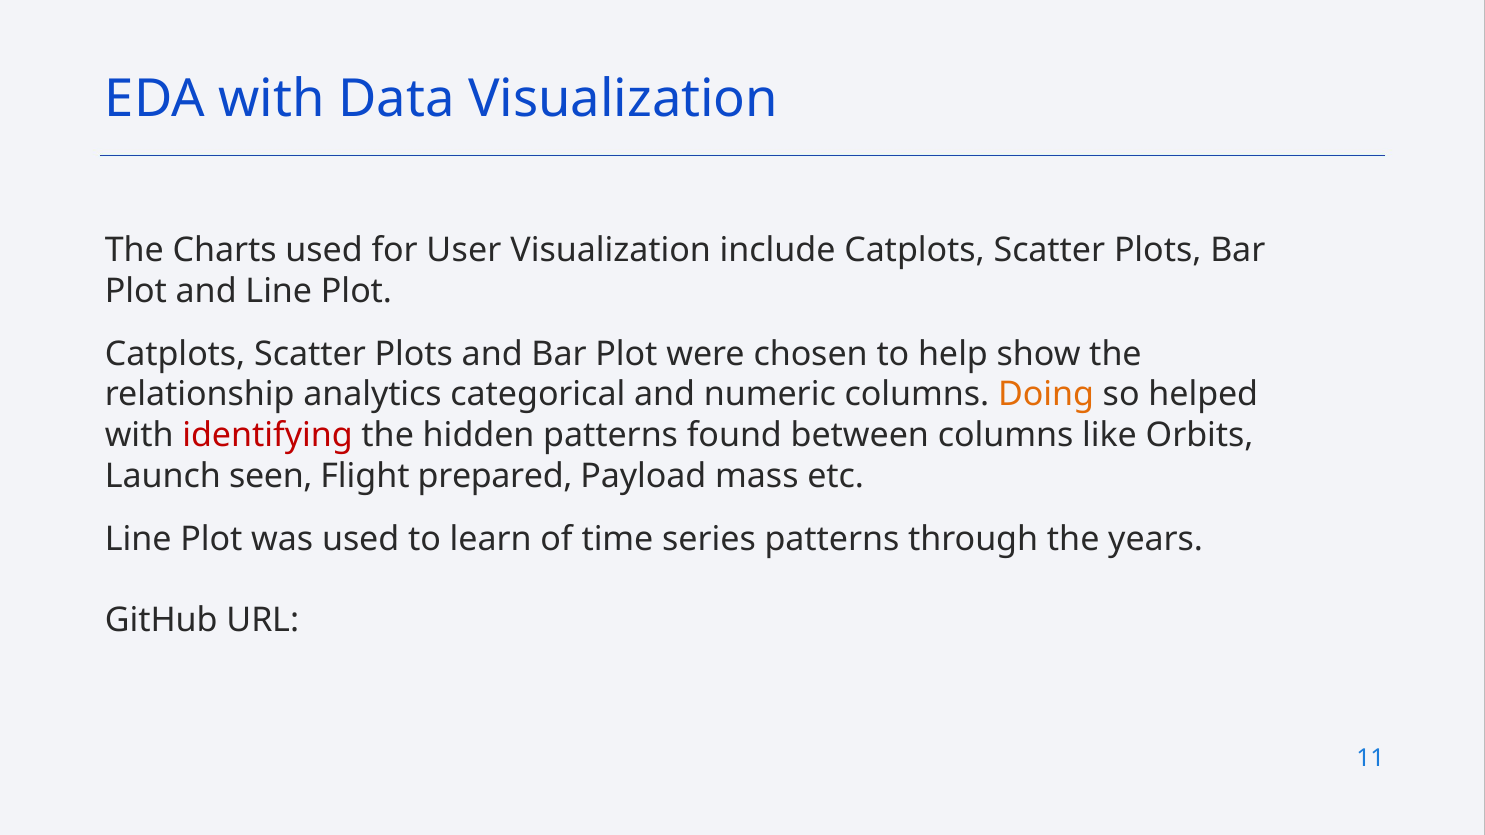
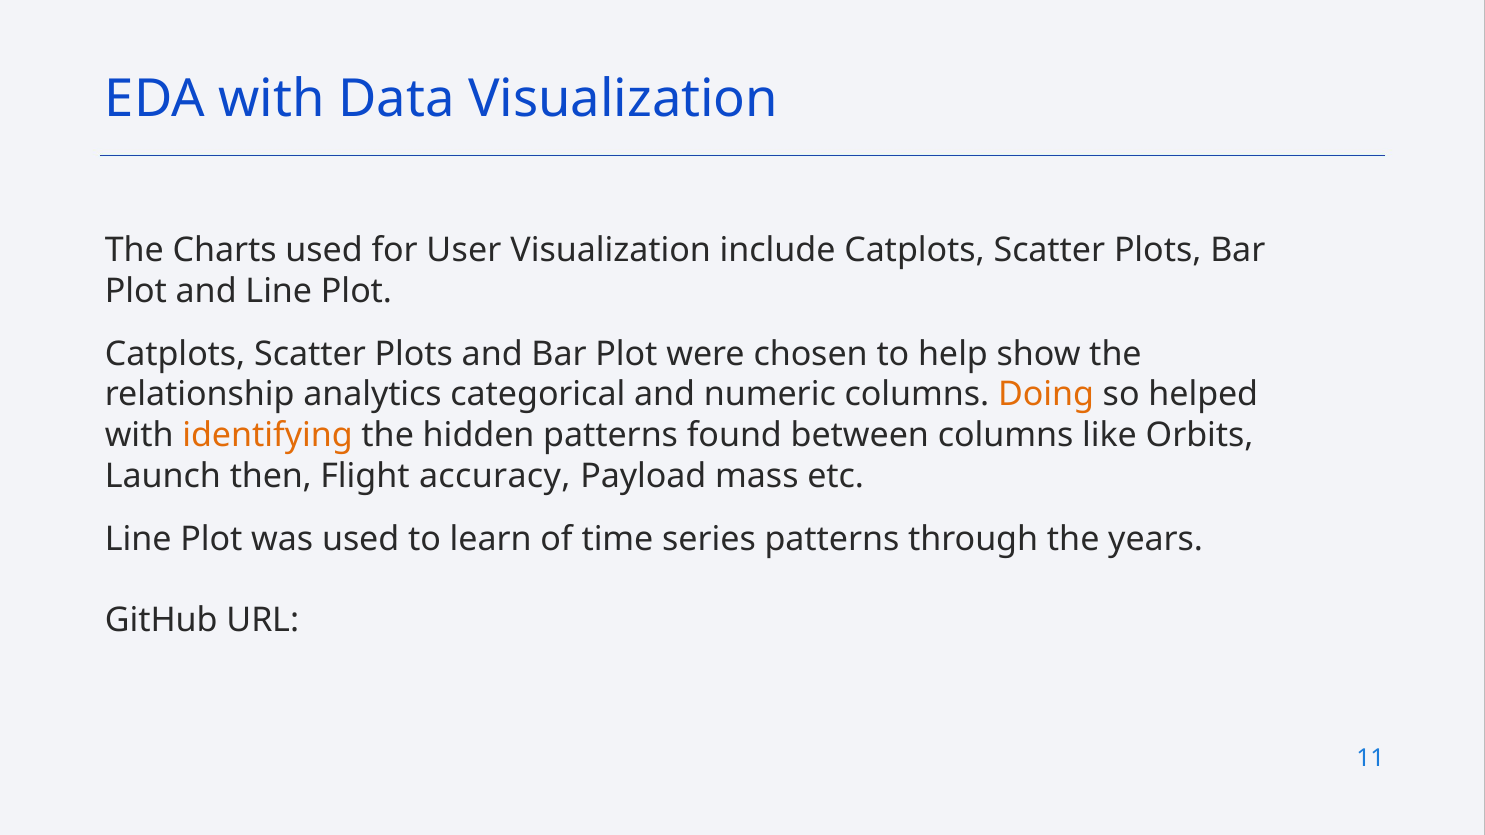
identifying colour: red -> orange
seen: seen -> then
prepared: prepared -> accuracy
